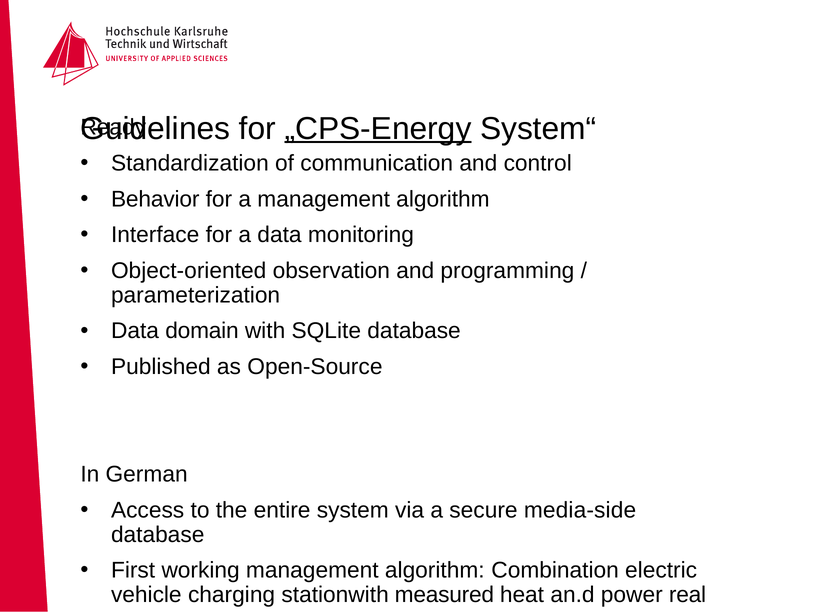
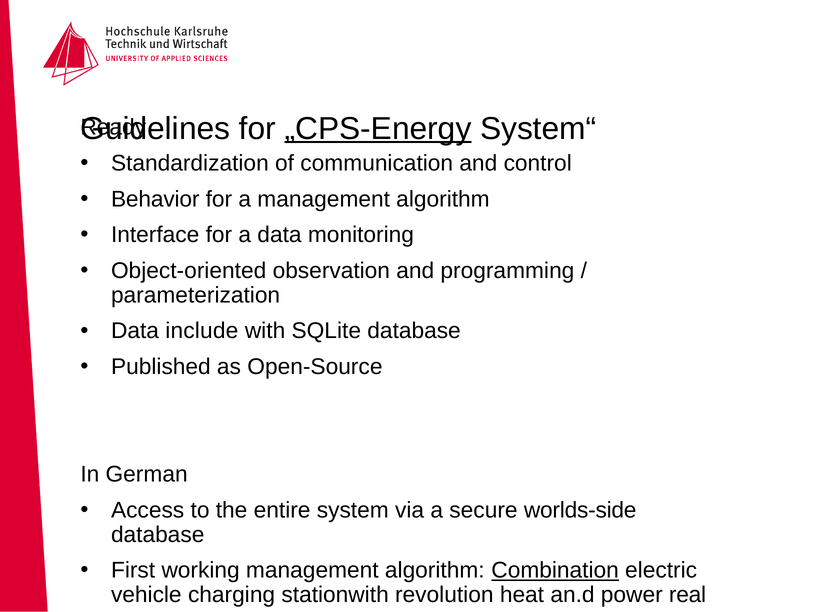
domain: domain -> include
media-side: media-side -> worlds-side
Combination underline: none -> present
measured: measured -> revolution
